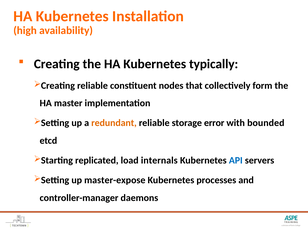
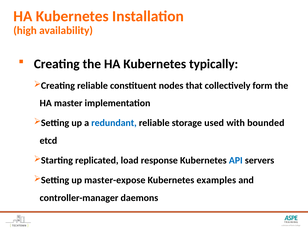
redundant colour: orange -> blue
error: error -> used
internals: internals -> response
processes: processes -> examples
